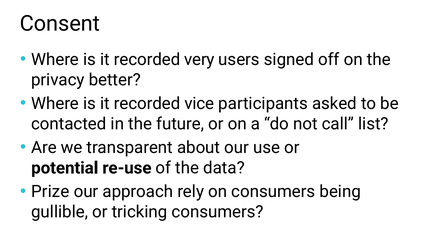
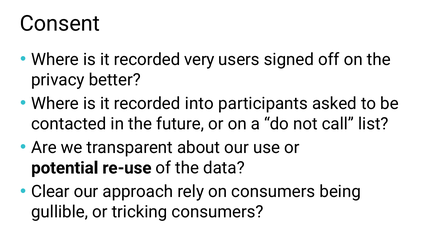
vice: vice -> into
Prize: Prize -> Clear
